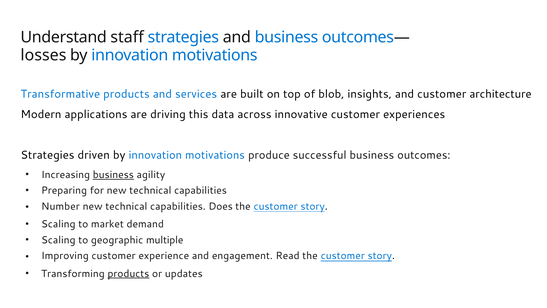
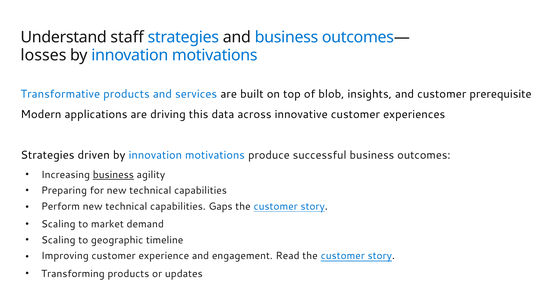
architecture: architecture -> prerequisite
Number: Number -> Perform
Does: Does -> Gaps
multiple: multiple -> timeline
products at (128, 273) underline: present -> none
